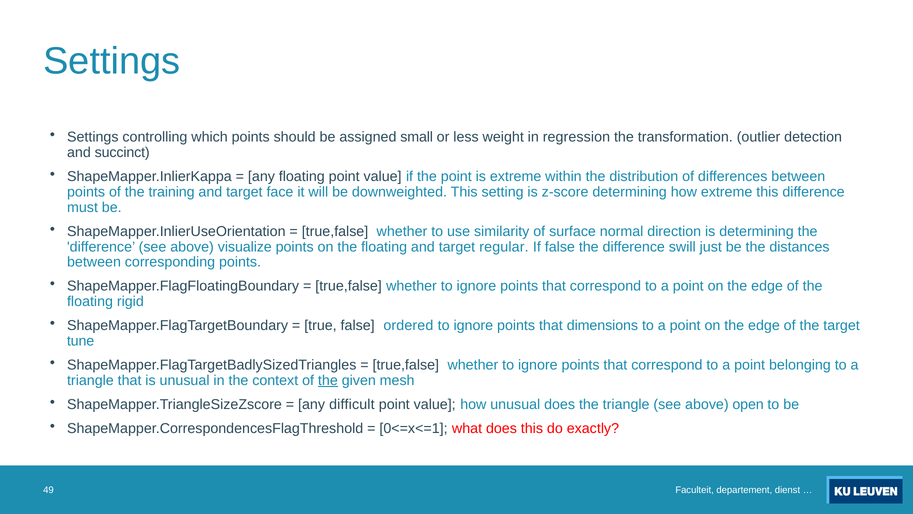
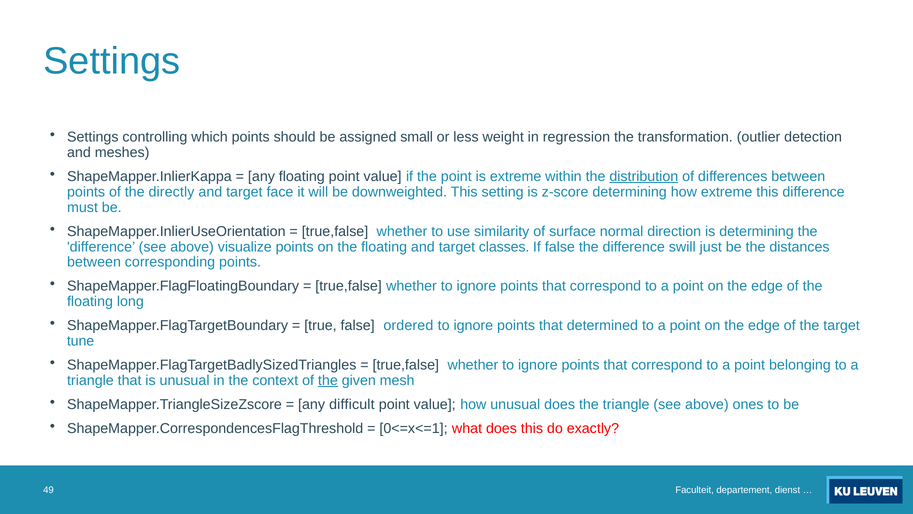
succinct: succinct -> meshes
distribution underline: none -> present
training: training -> directly
regular: regular -> classes
rigid: rigid -> long
dimensions: dimensions -> determined
open: open -> ones
